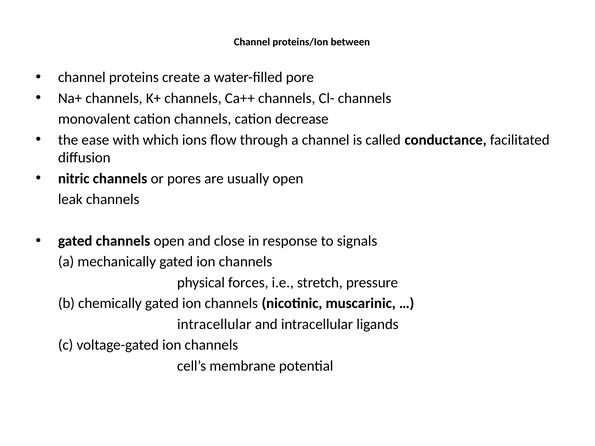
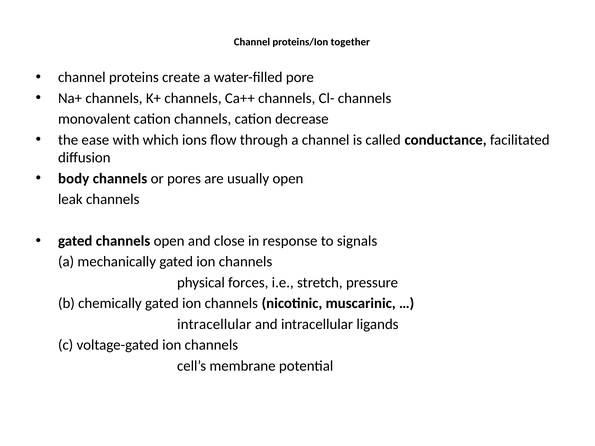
between: between -> together
nitric: nitric -> body
